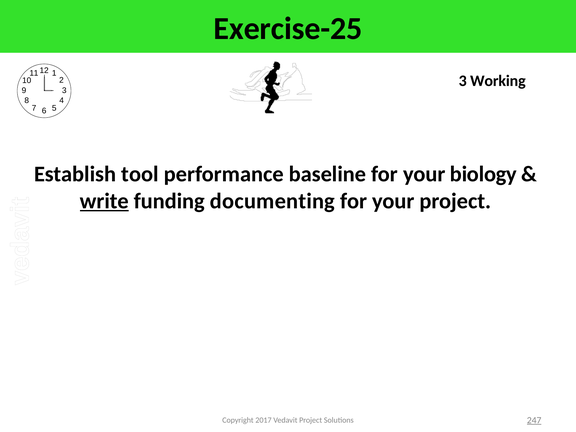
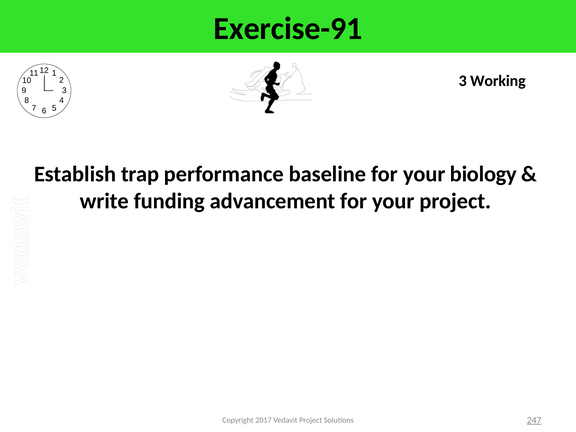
Exercise-25: Exercise-25 -> Exercise-91
tool: tool -> trap
write underline: present -> none
documenting: documenting -> advancement
